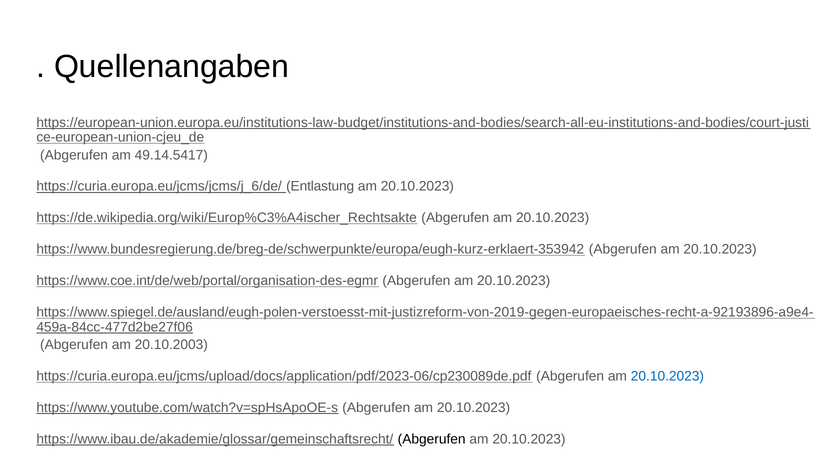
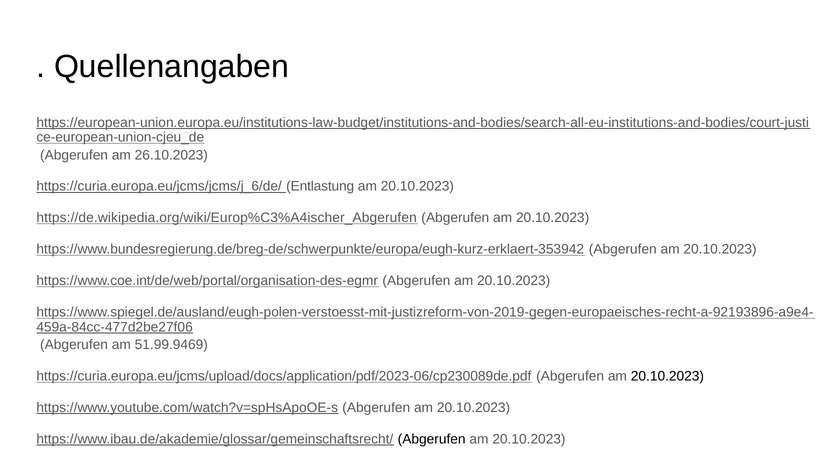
49.14.5417: 49.14.5417 -> 26.10.2023
https://de.wikipedia.org/wiki/Europ%C3%A4ischer_Rechtsakte: https://de.wikipedia.org/wiki/Europ%C3%A4ischer_Rechtsakte -> https://de.wikipedia.org/wiki/Europ%C3%A4ischer_Abgerufen
20.10.2003: 20.10.2003 -> 51.99.9469
20.10.2023 at (667, 376) colour: blue -> black
